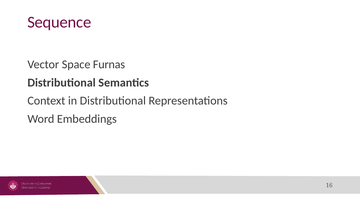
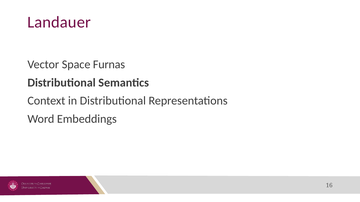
Sequence: Sequence -> Landauer
